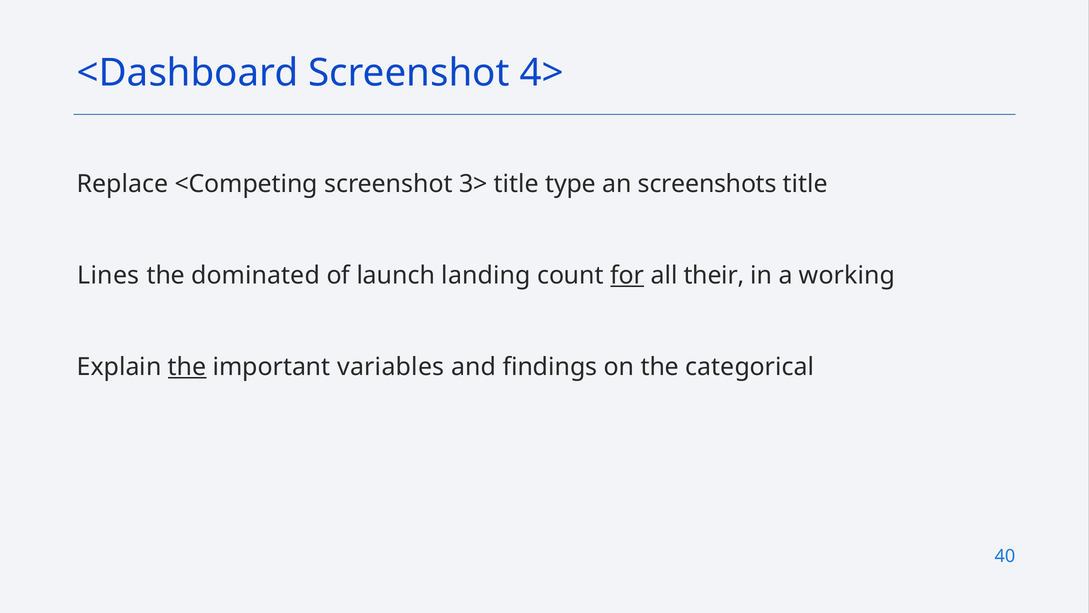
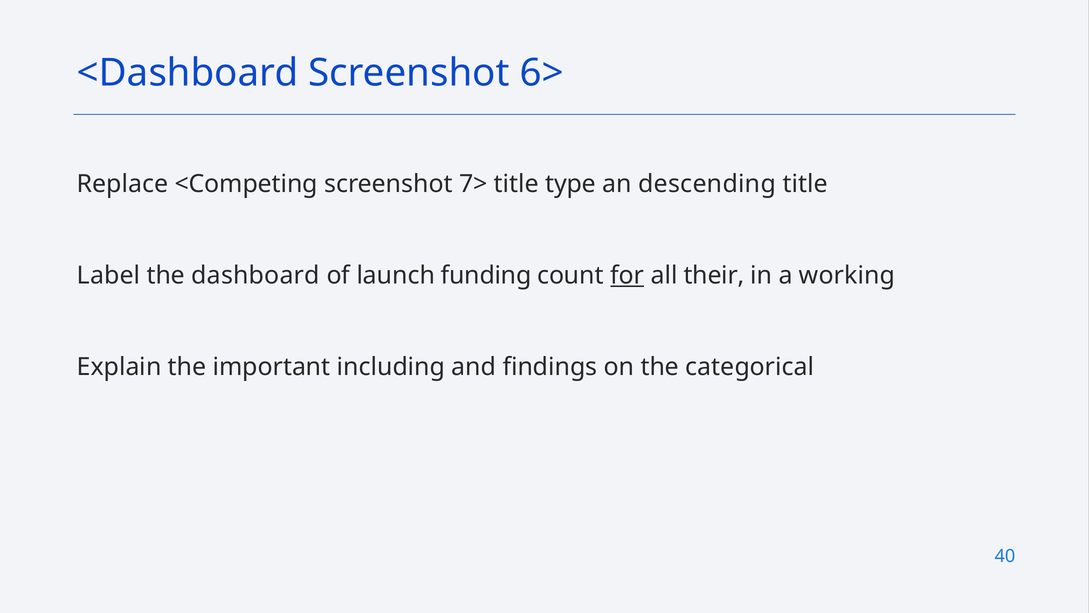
4>: 4> -> 6>
3>: 3> -> 7>
screenshots: screenshots -> descending
Lines: Lines -> Label
dominated: dominated -> dashboard
landing: landing -> funding
the at (187, 367) underline: present -> none
variables: variables -> including
